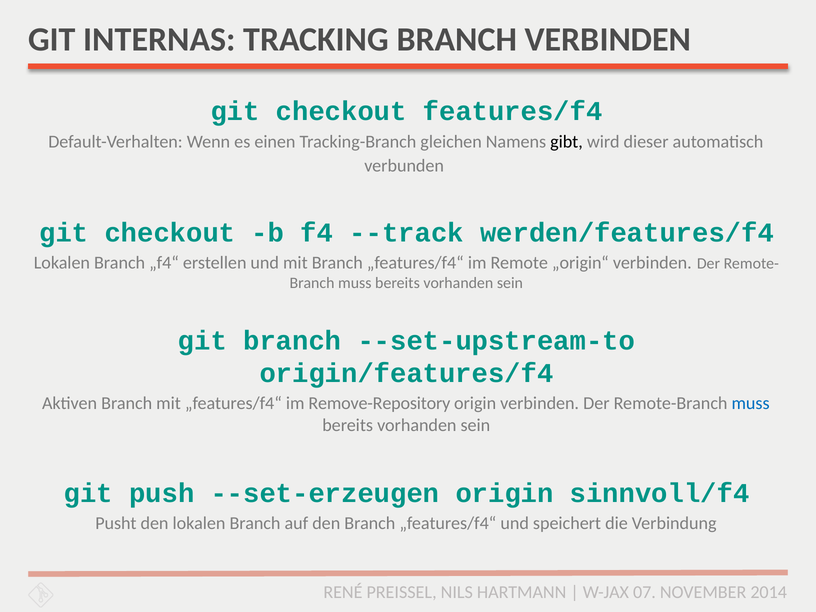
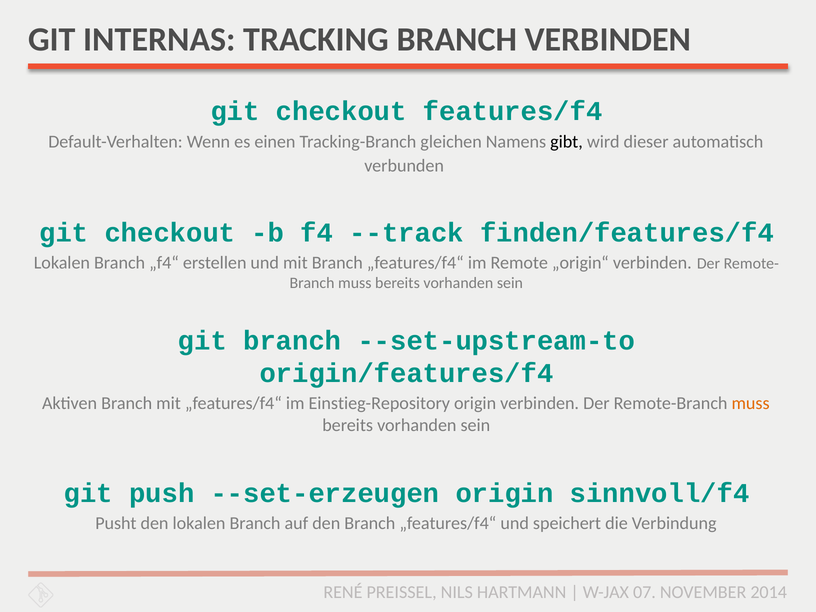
werden/features/f4: werden/features/f4 -> finden/features/f4
Remove-Repository: Remove-Repository -> Einstieg-Repository
muss at (751, 403) colour: blue -> orange
